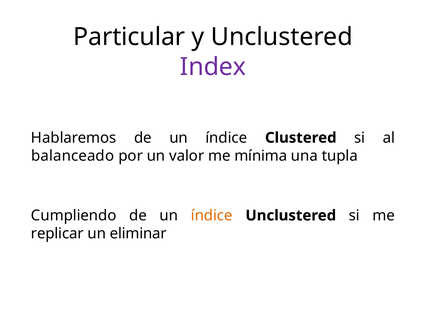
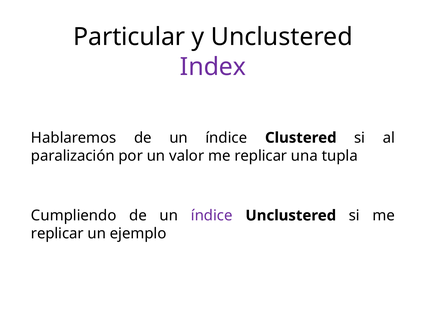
balanceado: balanceado -> paralización
valor me mínima: mínima -> replicar
índice at (212, 215) colour: orange -> purple
eliminar: eliminar -> ejemplo
